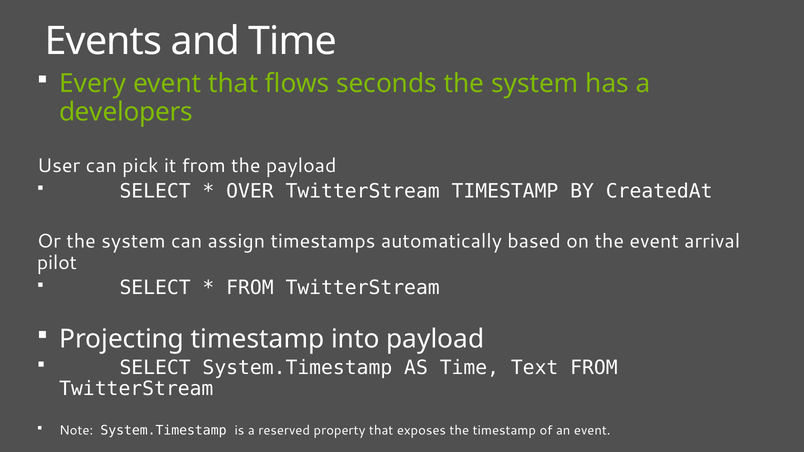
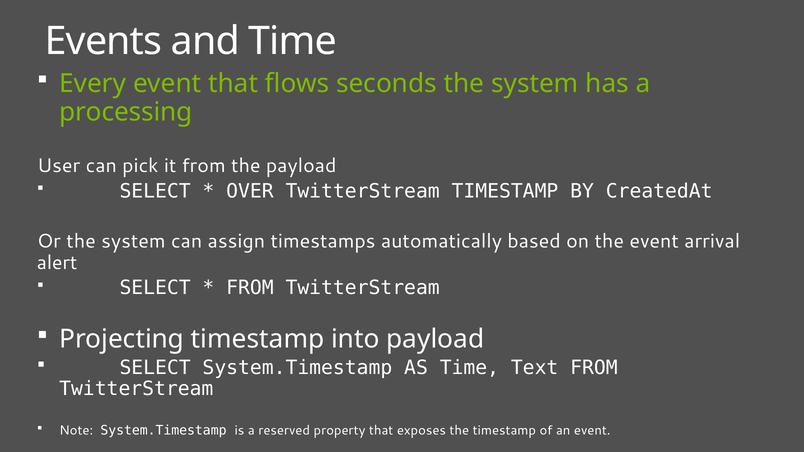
developers: developers -> processing
pilot: pilot -> alert
